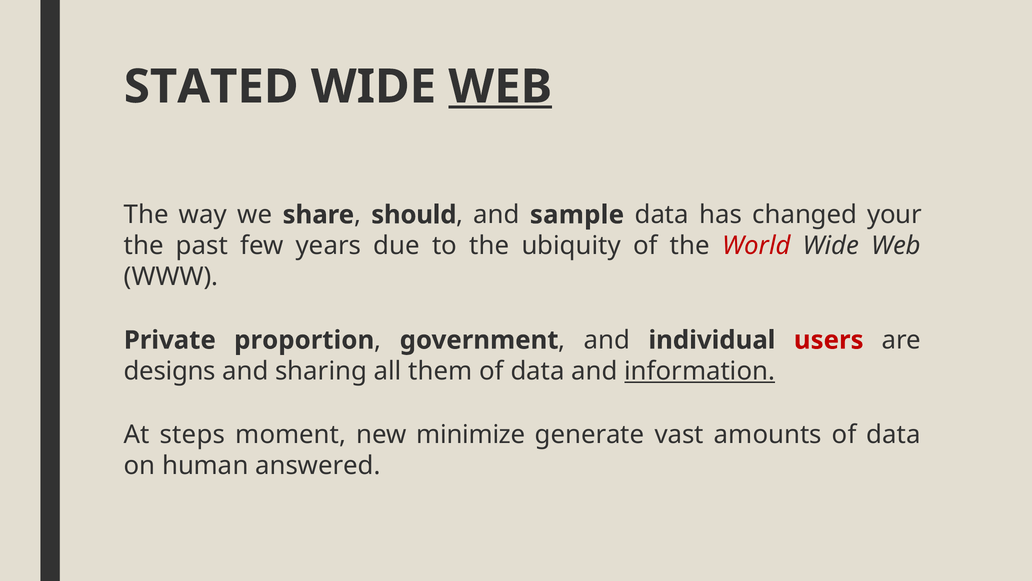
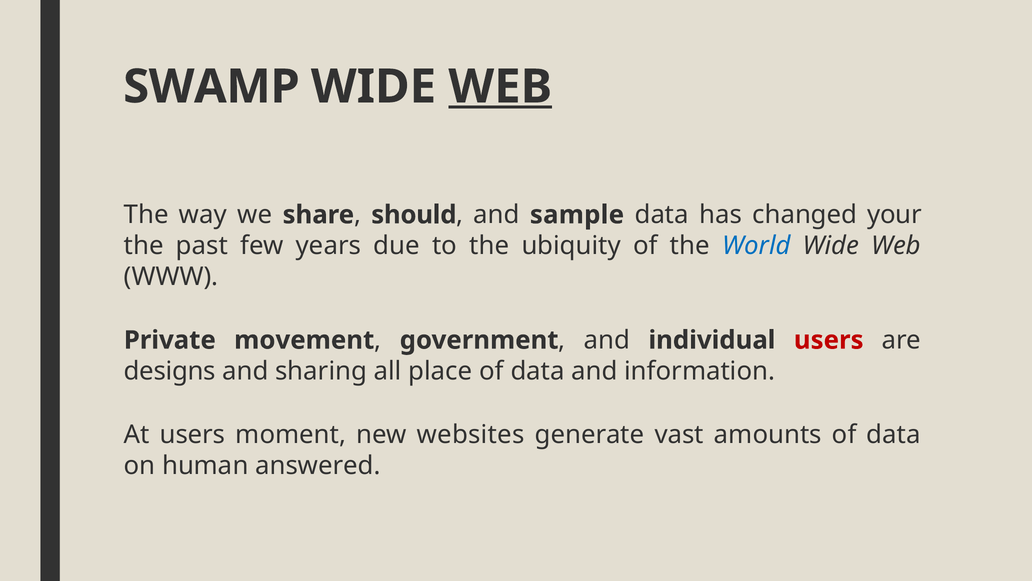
STATED: STATED -> SWAMP
World colour: red -> blue
proportion: proportion -> movement
them: them -> place
information underline: present -> none
At steps: steps -> users
minimize: minimize -> websites
